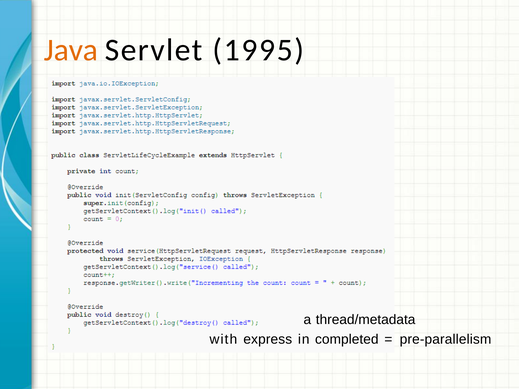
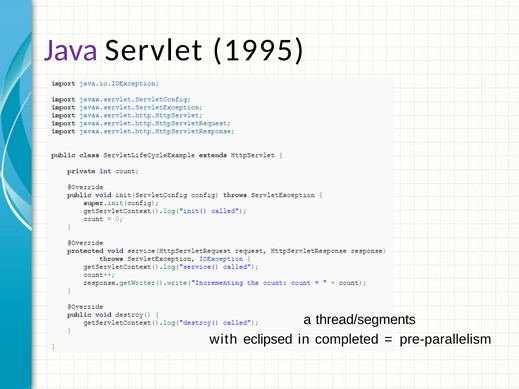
Java colour: orange -> purple
thread/metadata: thread/metadata -> thread/segments
express: express -> eclipsed
